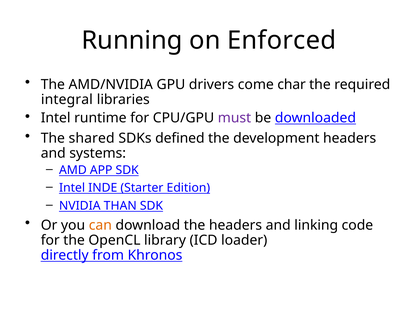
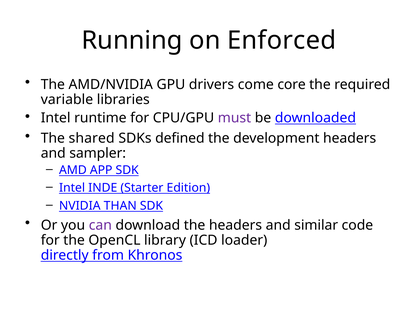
char: char -> core
integral: integral -> variable
systems: systems -> sampler
can colour: orange -> purple
linking: linking -> similar
